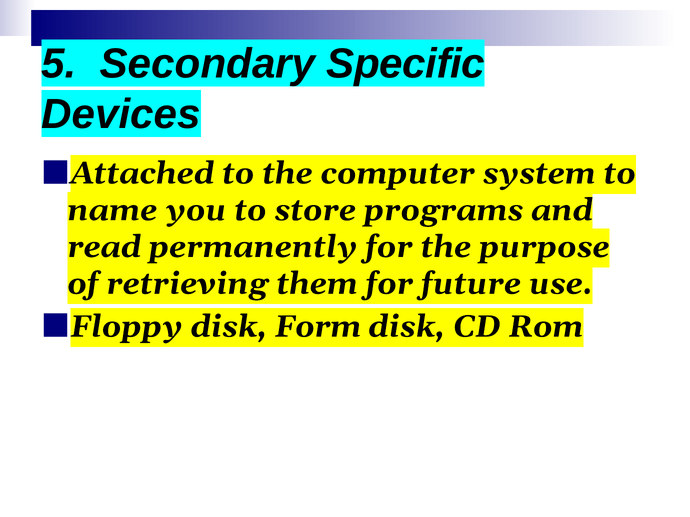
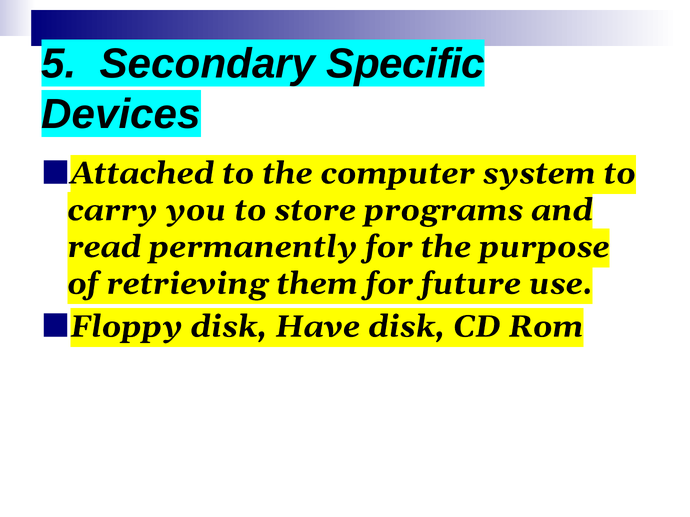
name: name -> carry
Form: Form -> Have
